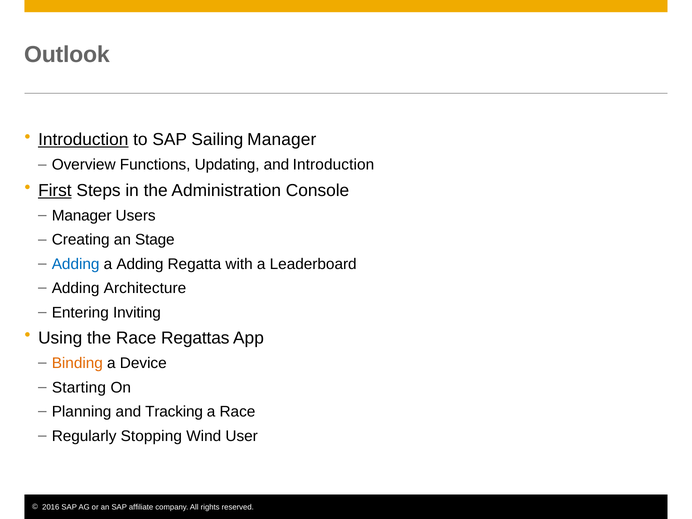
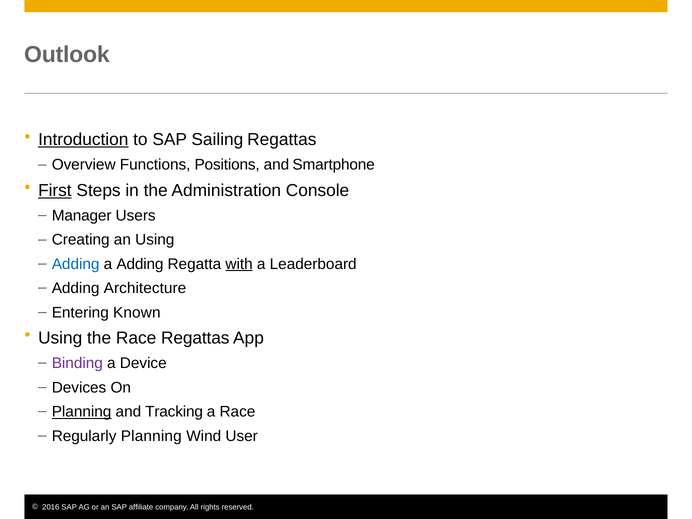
Sailing Manager: Manager -> Regattas
Updating: Updating -> Positions
and Introduction: Introduction -> Smartphone
an Stage: Stage -> Using
with underline: none -> present
Inviting: Inviting -> Known
Binding colour: orange -> purple
Starting: Starting -> Devices
Planning at (82, 412) underline: none -> present
Regularly Stopping: Stopping -> Planning
